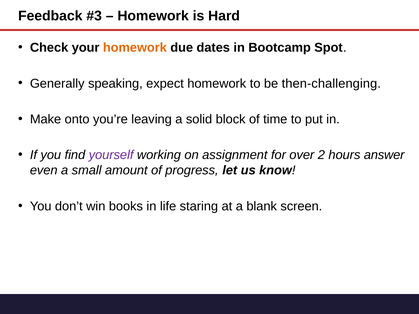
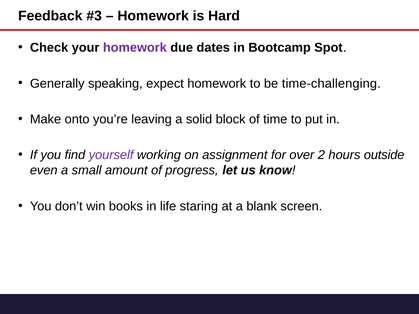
homework at (135, 48) colour: orange -> purple
then-challenging: then-challenging -> time-challenging
answer: answer -> outside
